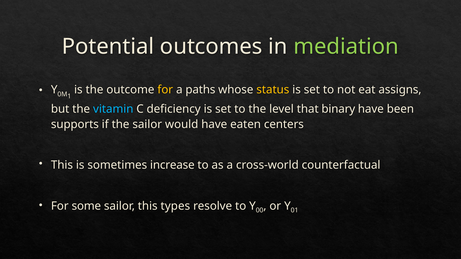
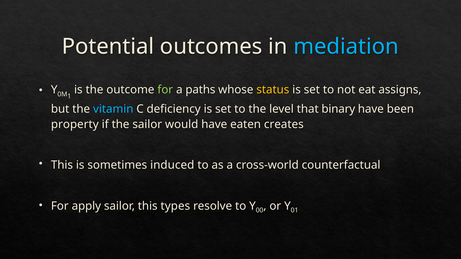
mediation colour: light green -> light blue
for at (165, 90) colour: yellow -> light green
supports: supports -> property
centers: centers -> creates
increase: increase -> induced
some: some -> apply
